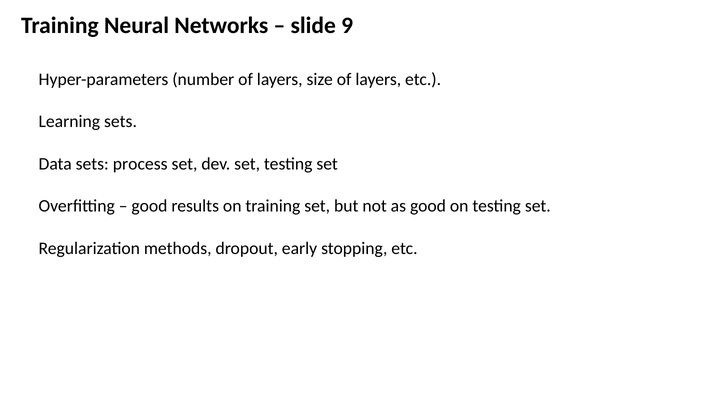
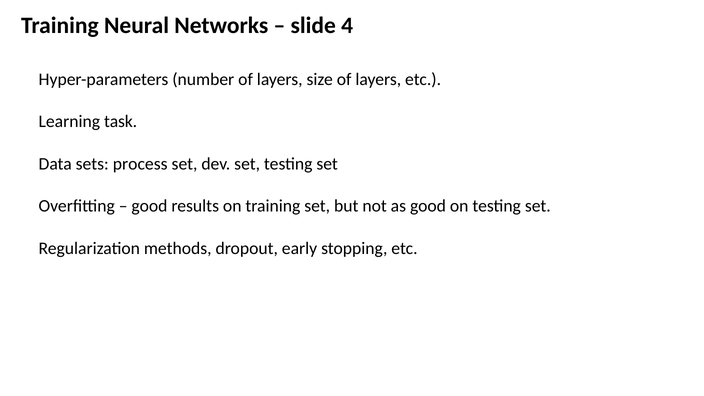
9: 9 -> 4
Learning sets: sets -> task
